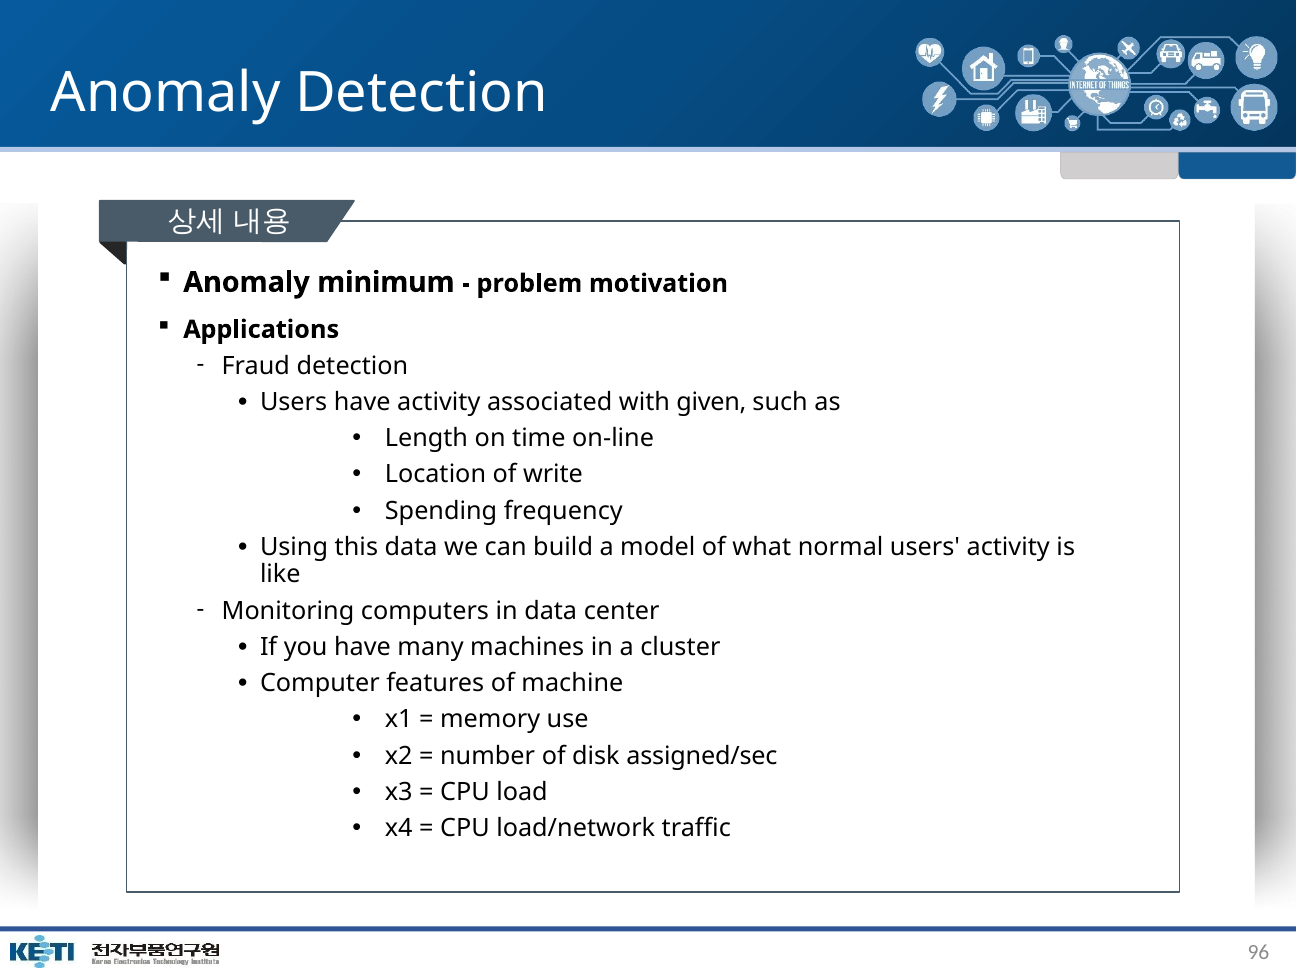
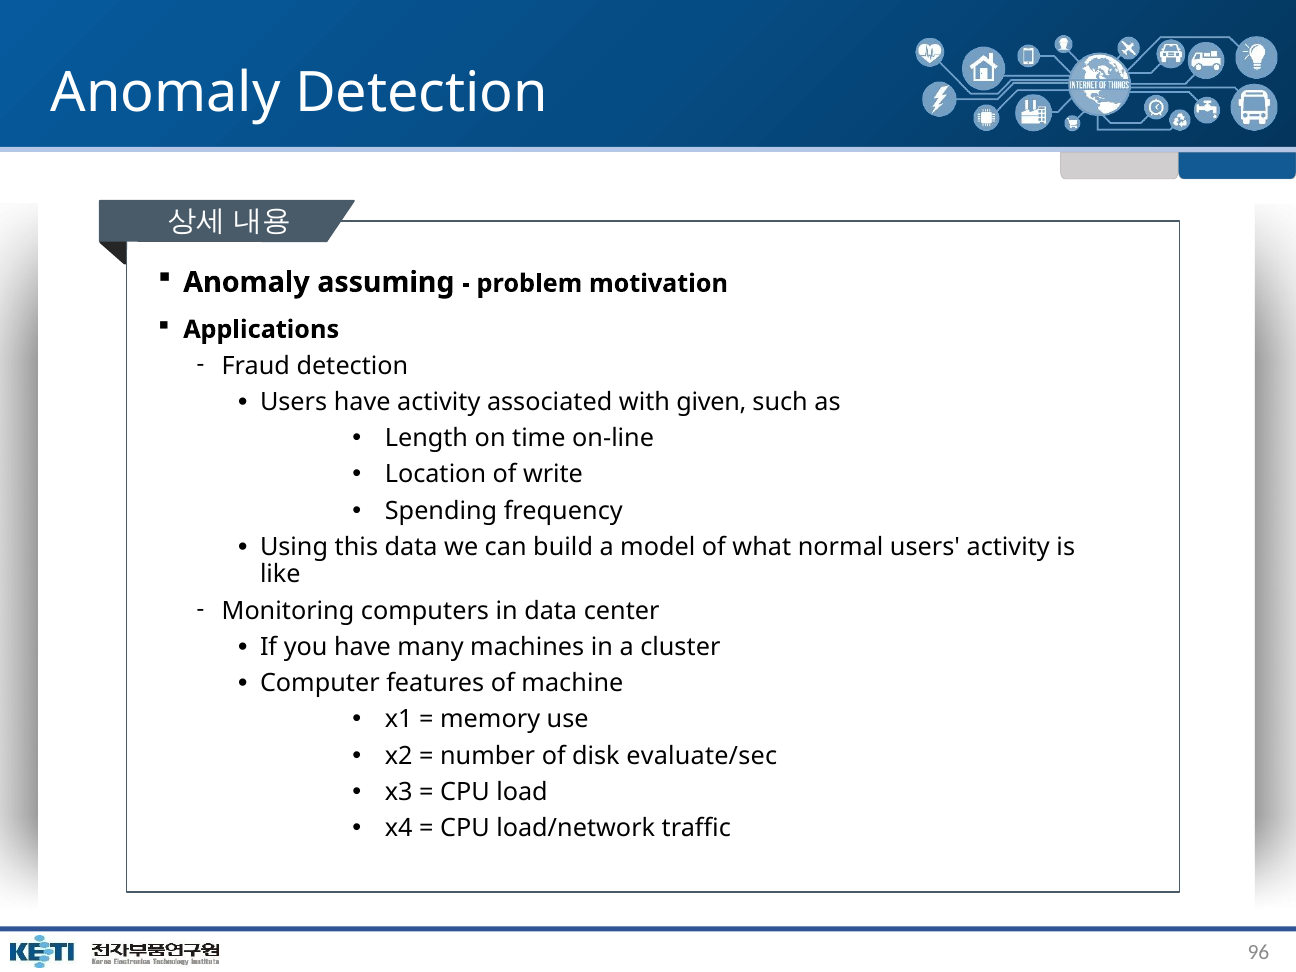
minimum: minimum -> assuming
assigned/sec: assigned/sec -> evaluate/sec
